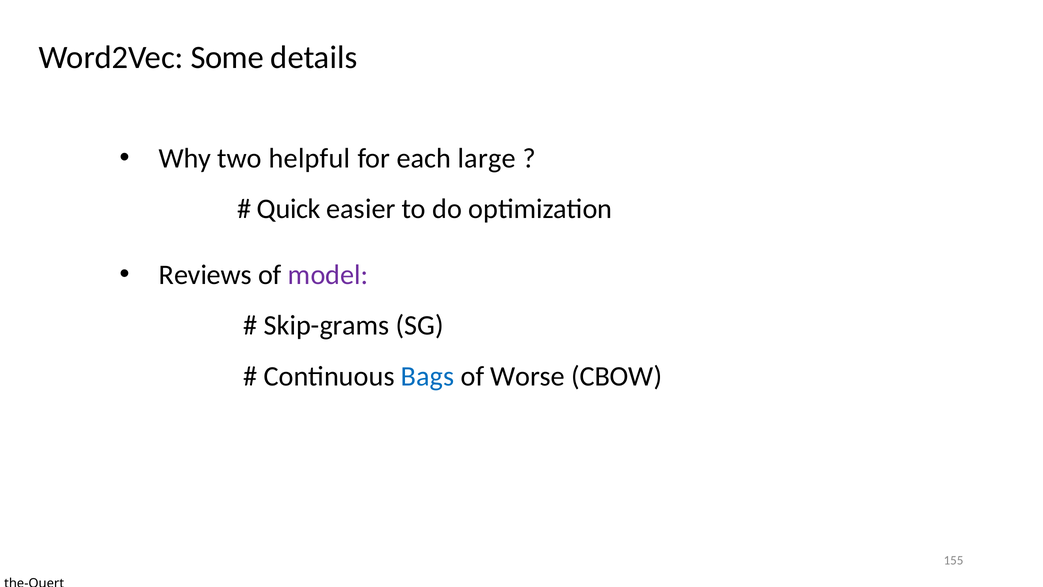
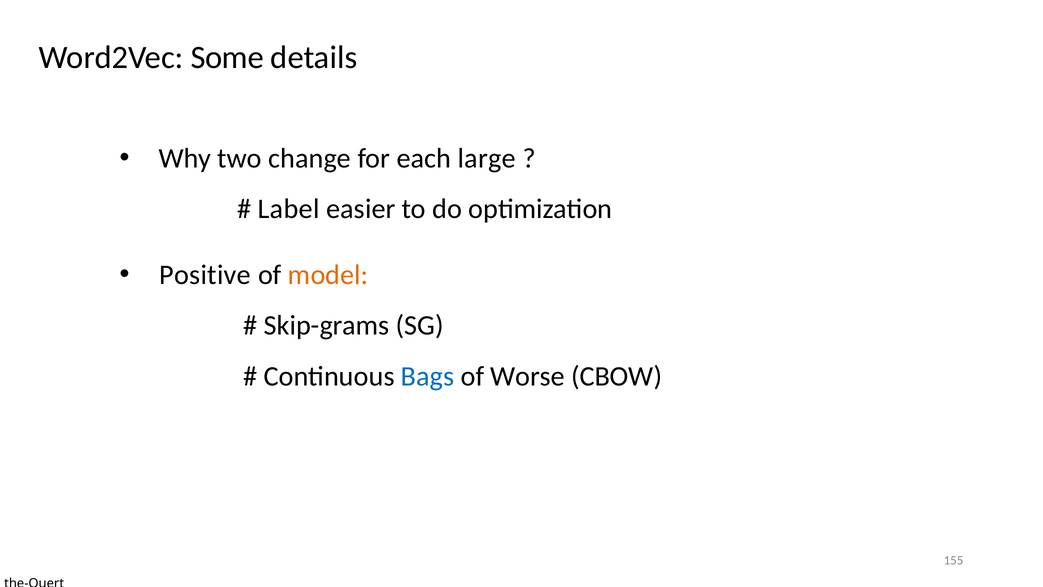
helpful: helpful -> change
Quick: Quick -> Label
Reviews: Reviews -> Positive
model colour: purple -> orange
